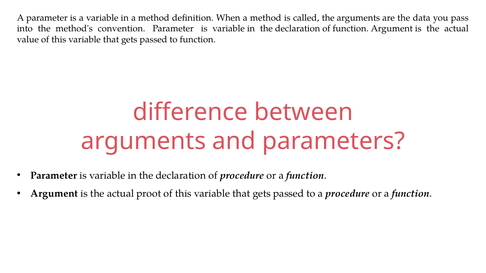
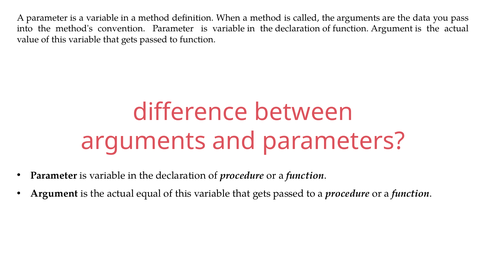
proot: proot -> equal
